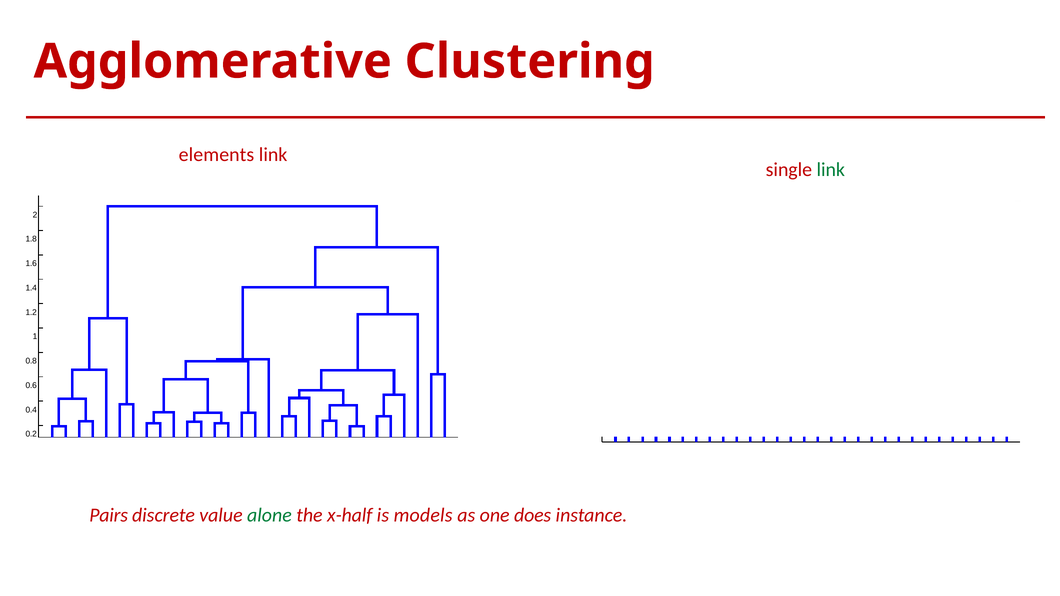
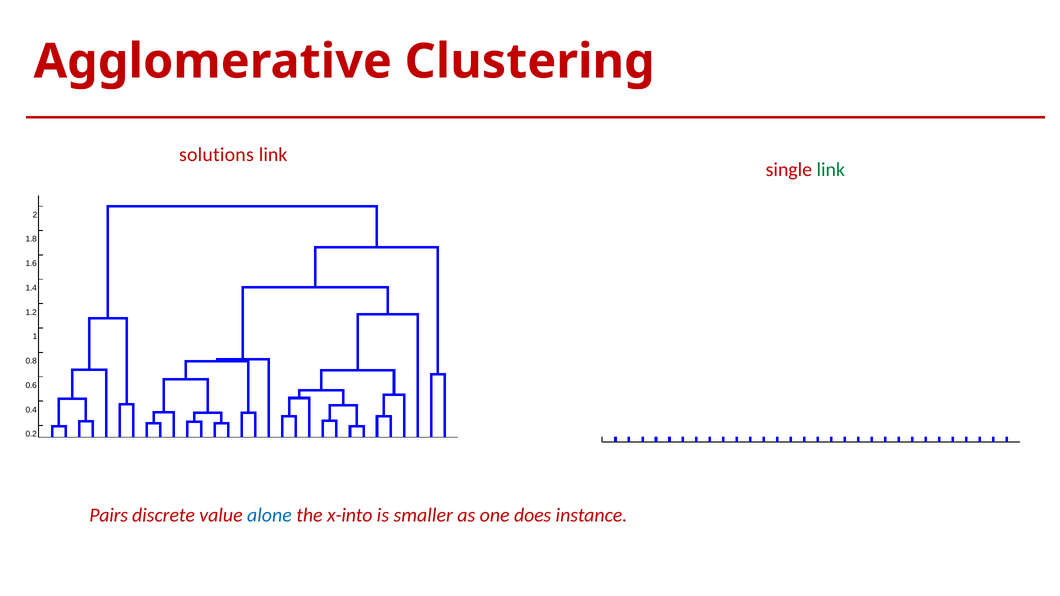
elements: elements -> solutions
alone colour: green -> blue
x-half: x-half -> x-into
models: models -> smaller
